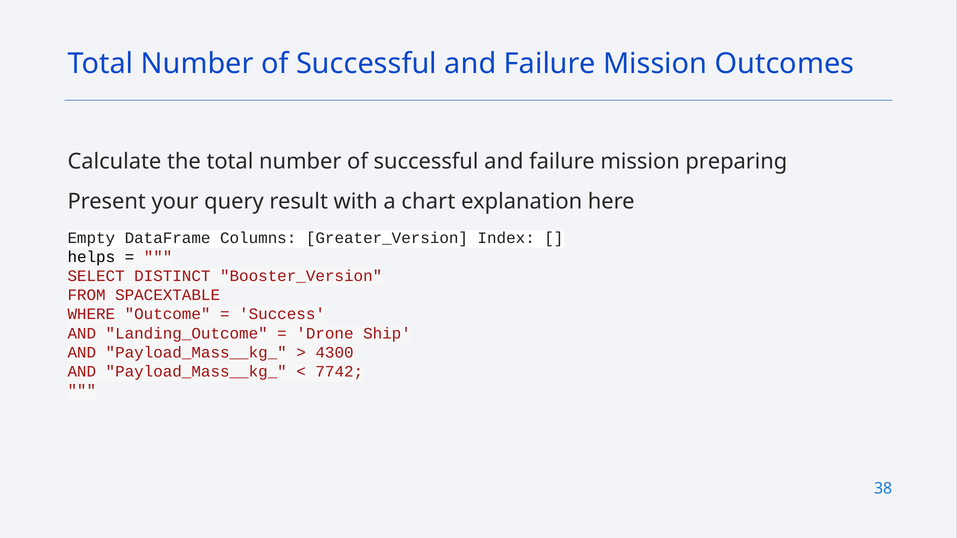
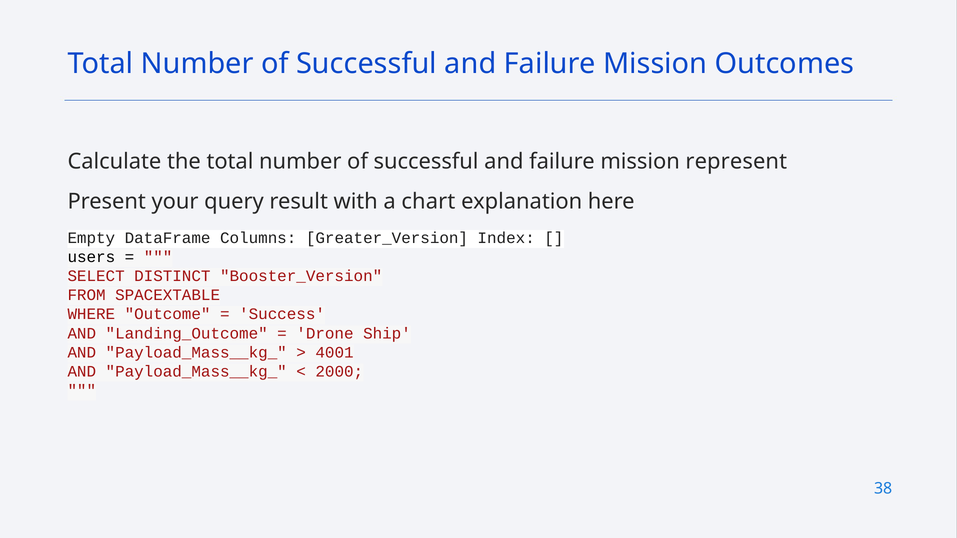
preparing: preparing -> represent
helps: helps -> users
4300: 4300 -> 4001
7742: 7742 -> 2000
